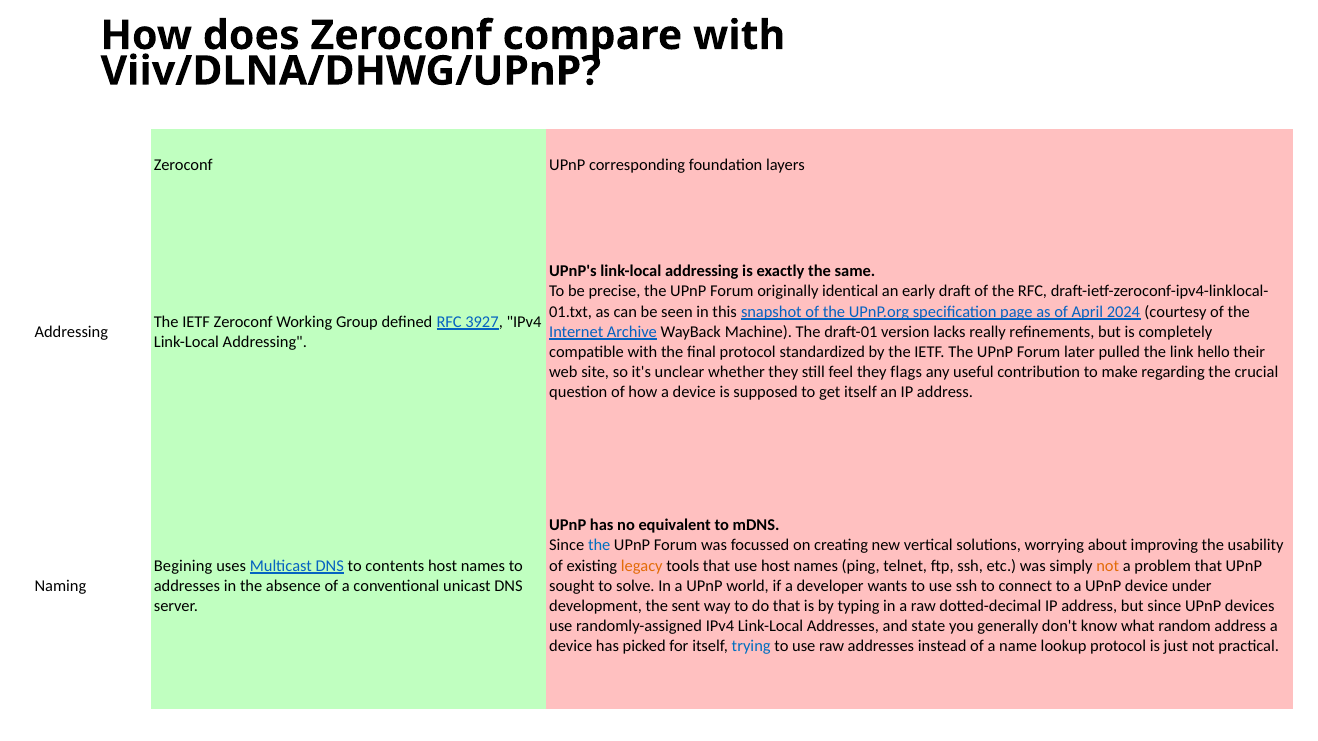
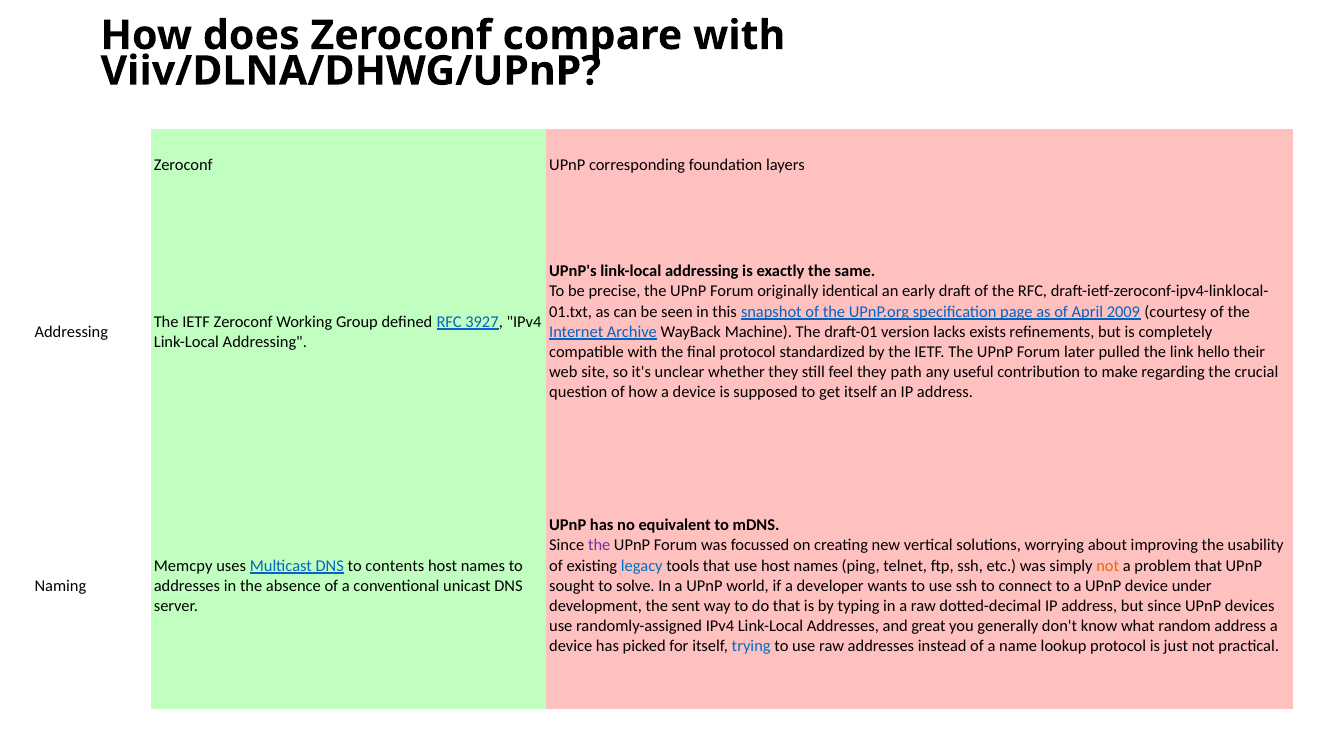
2024: 2024 -> 2009
really: really -> exists
flags: flags -> path
the at (599, 546) colour: blue -> purple
Begining: Begining -> Memcpy
legacy colour: orange -> blue
state: state -> great
